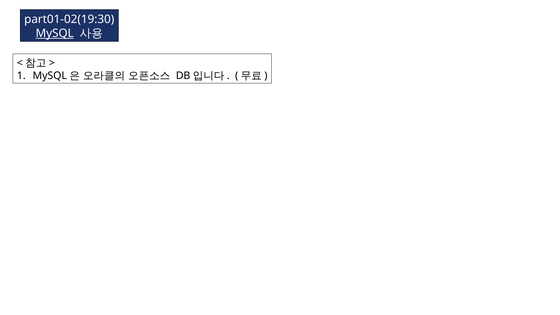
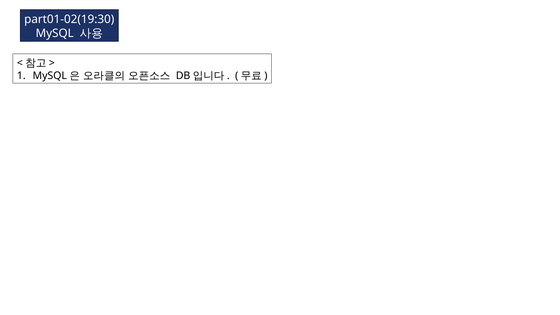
MySQL underline: present -> none
